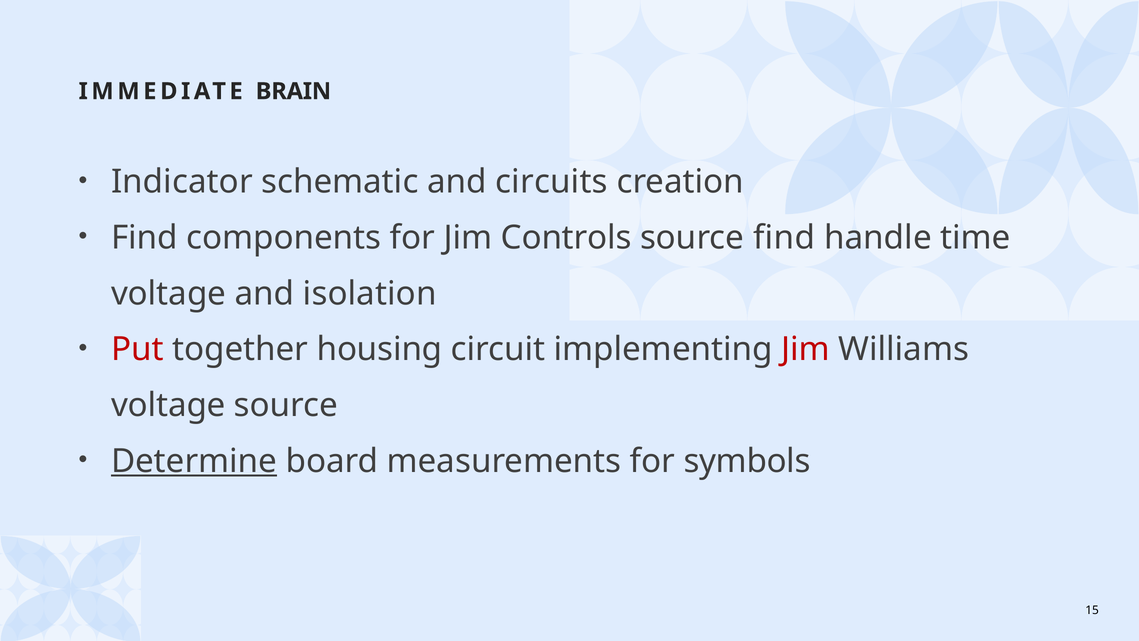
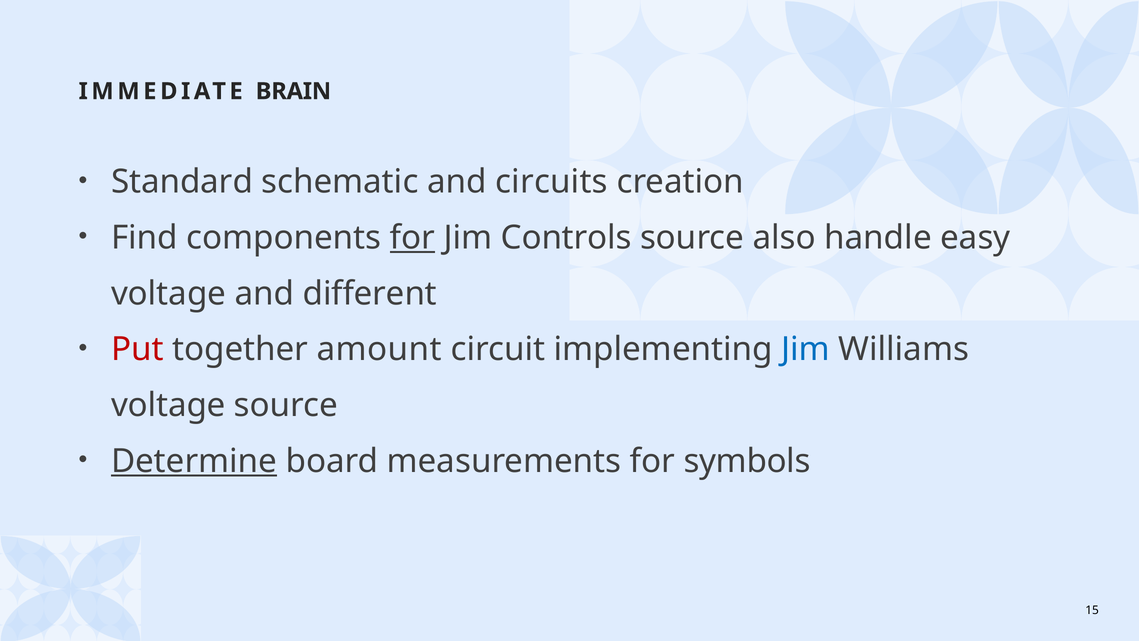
Indicator: Indicator -> Standard
for at (412, 238) underline: none -> present
source find: find -> also
time: time -> easy
isolation: isolation -> different
housing: housing -> amount
Jim at (806, 349) colour: red -> blue
